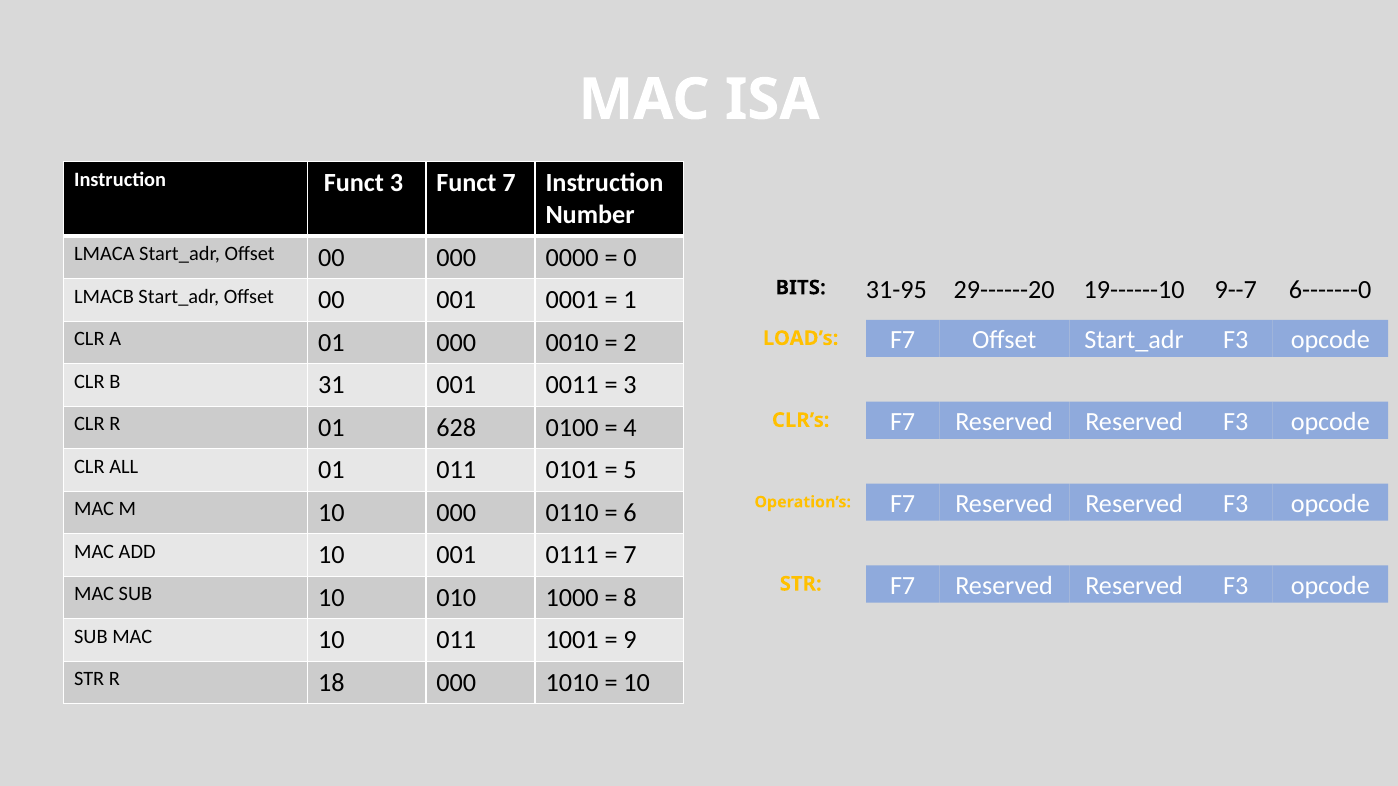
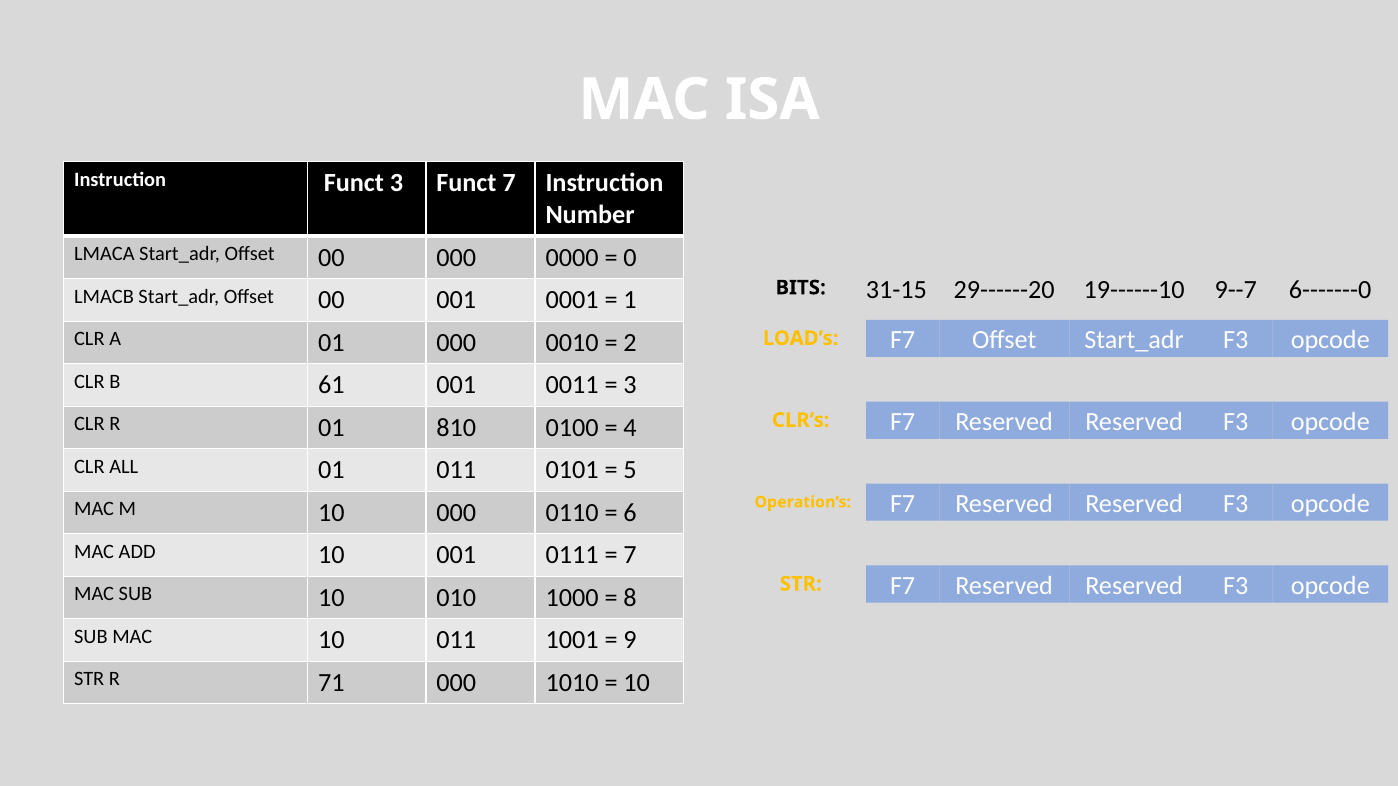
31-95: 31-95 -> 31-15
31: 31 -> 61
628: 628 -> 810
18: 18 -> 71
